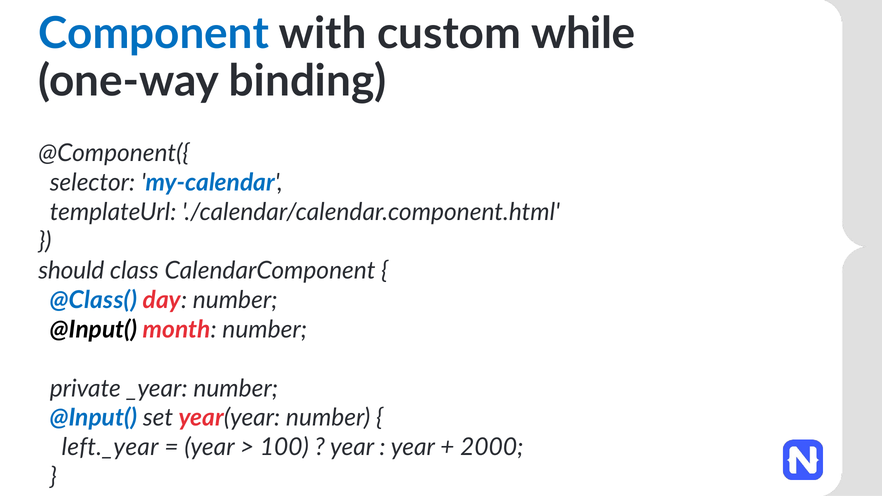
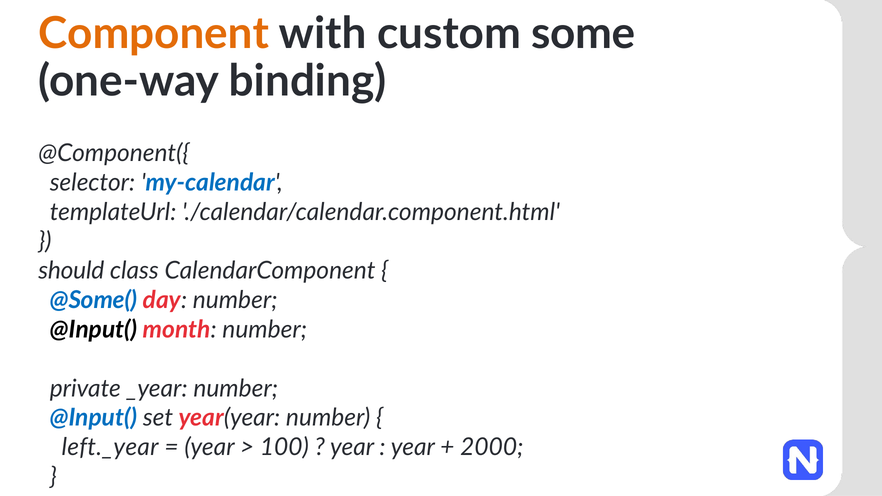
Component colour: blue -> orange
while: while -> some
@Class(: @Class( -> @Some(
